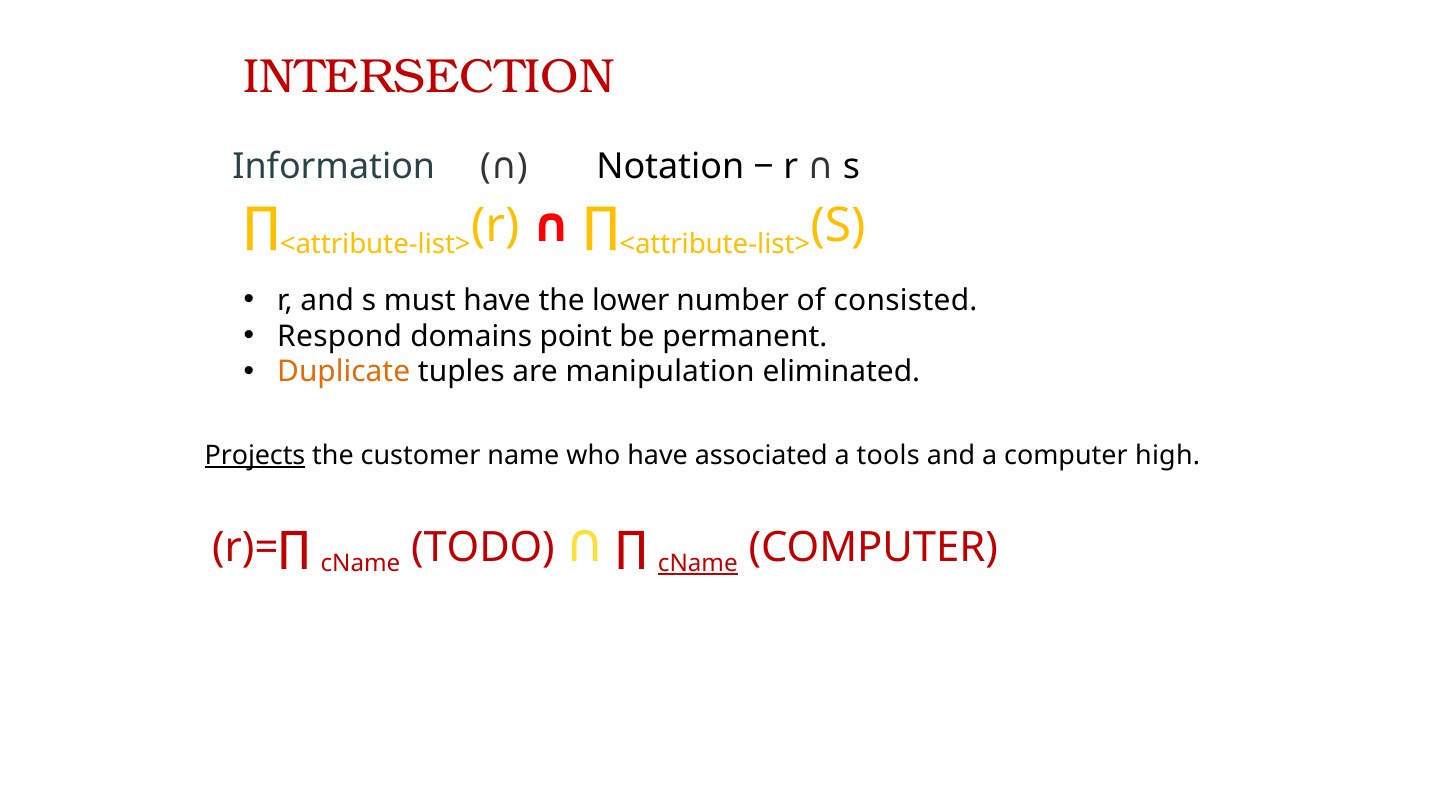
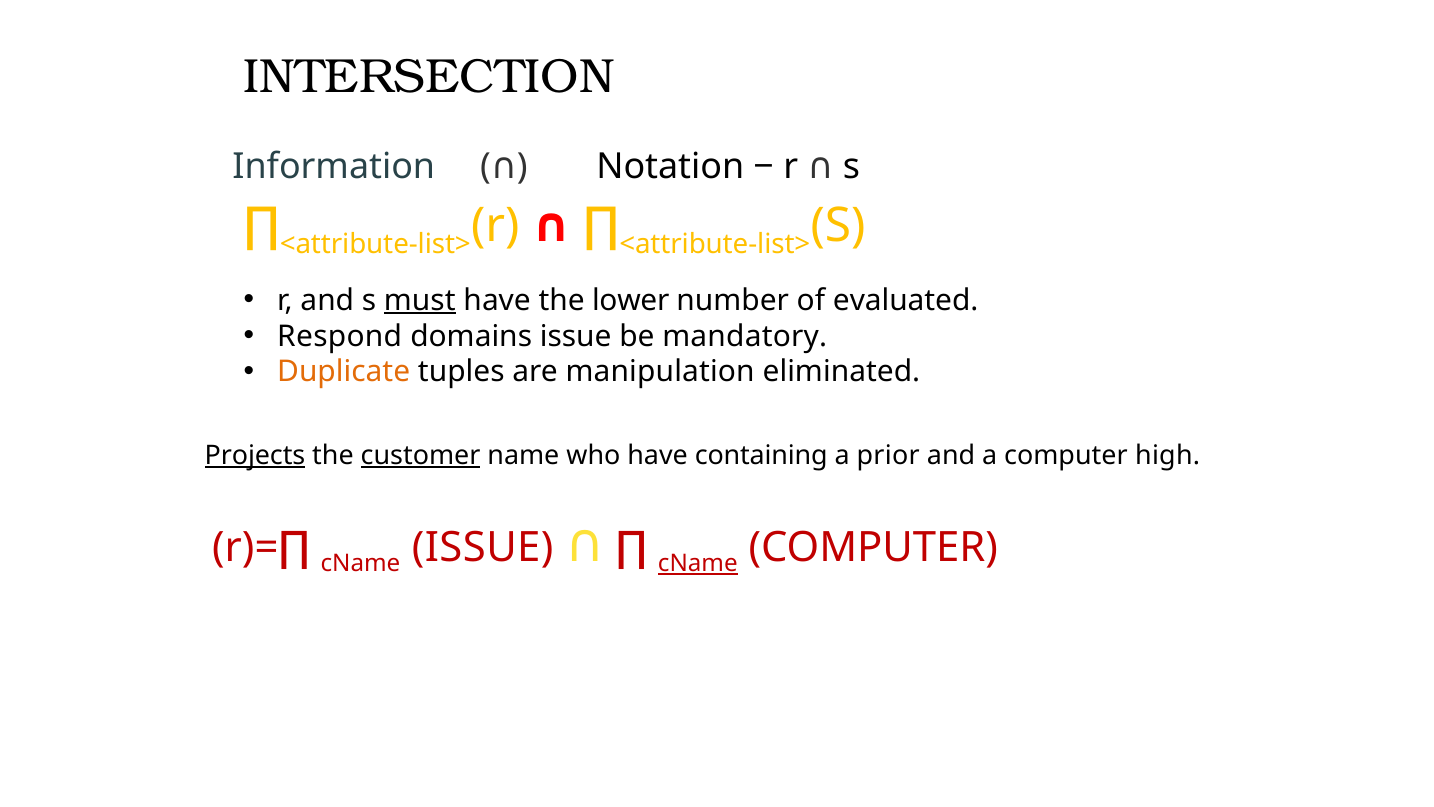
INTERSECTION colour: red -> black
must underline: none -> present
consisted: consisted -> evaluated
domains point: point -> issue
permanent: permanent -> mandatory
customer underline: none -> present
associated: associated -> containing
tools: tools -> prior
cName TODO: TODO -> ISSUE
